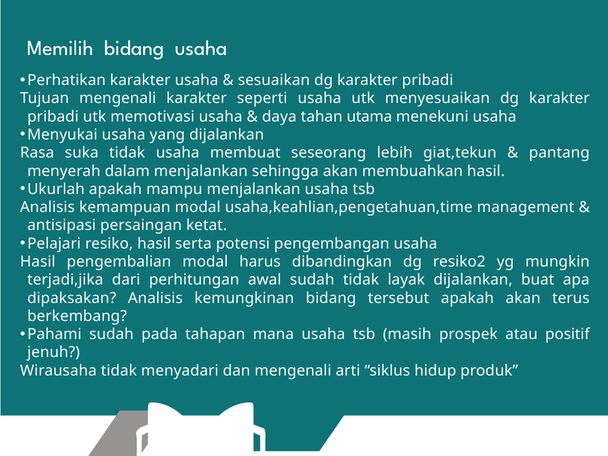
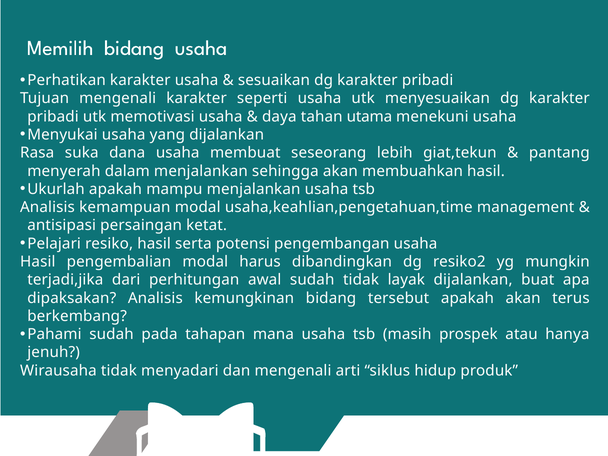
suka tidak: tidak -> dana
positif: positif -> hanya
